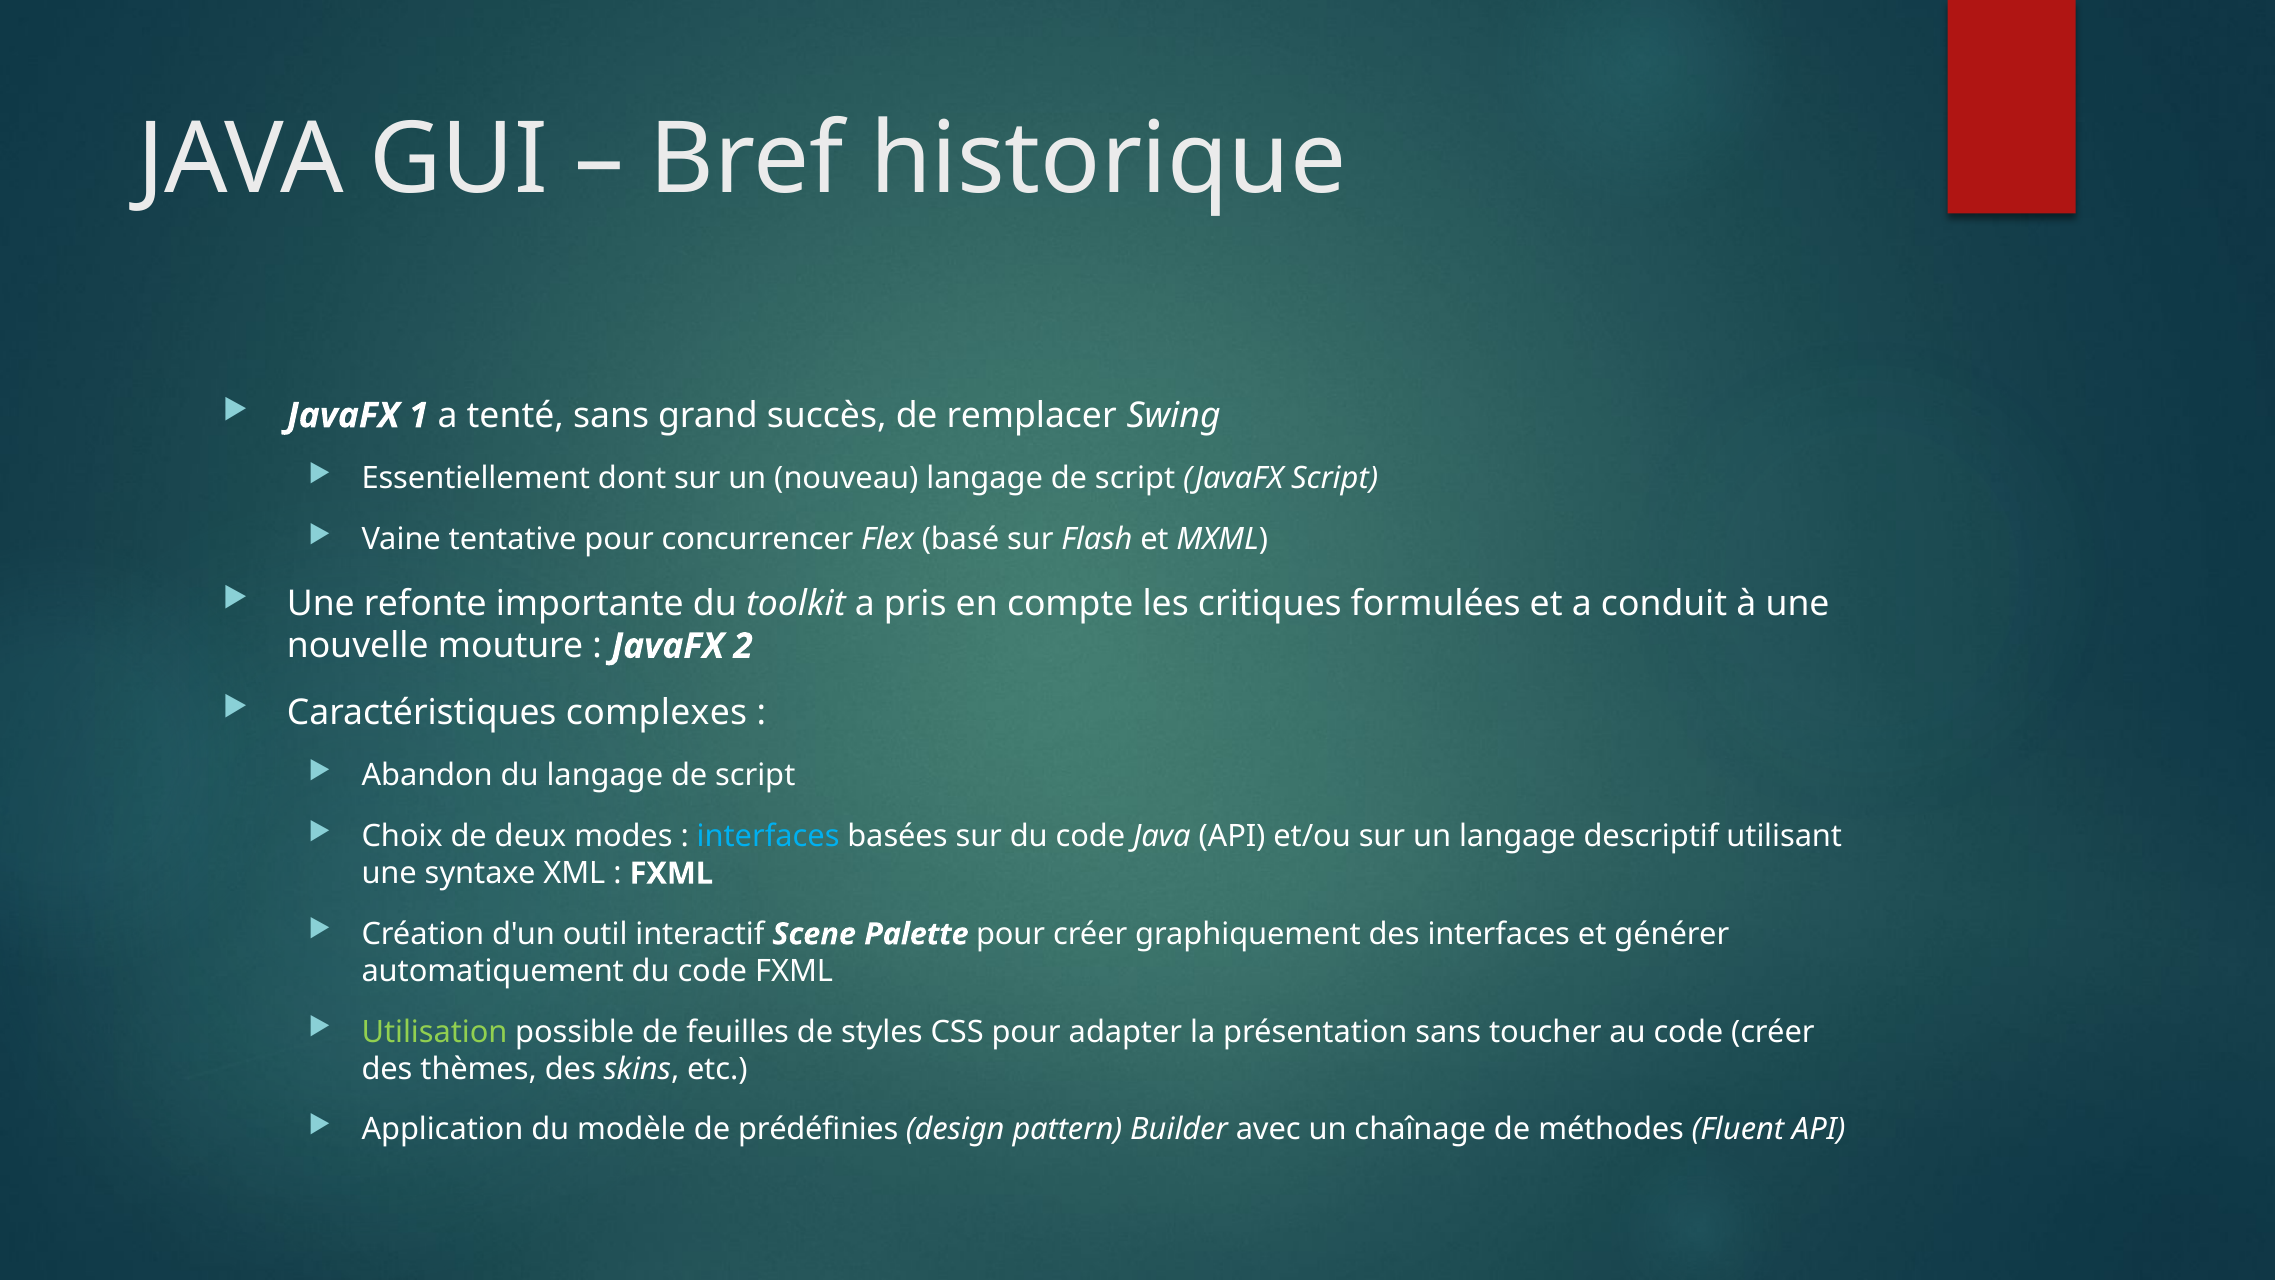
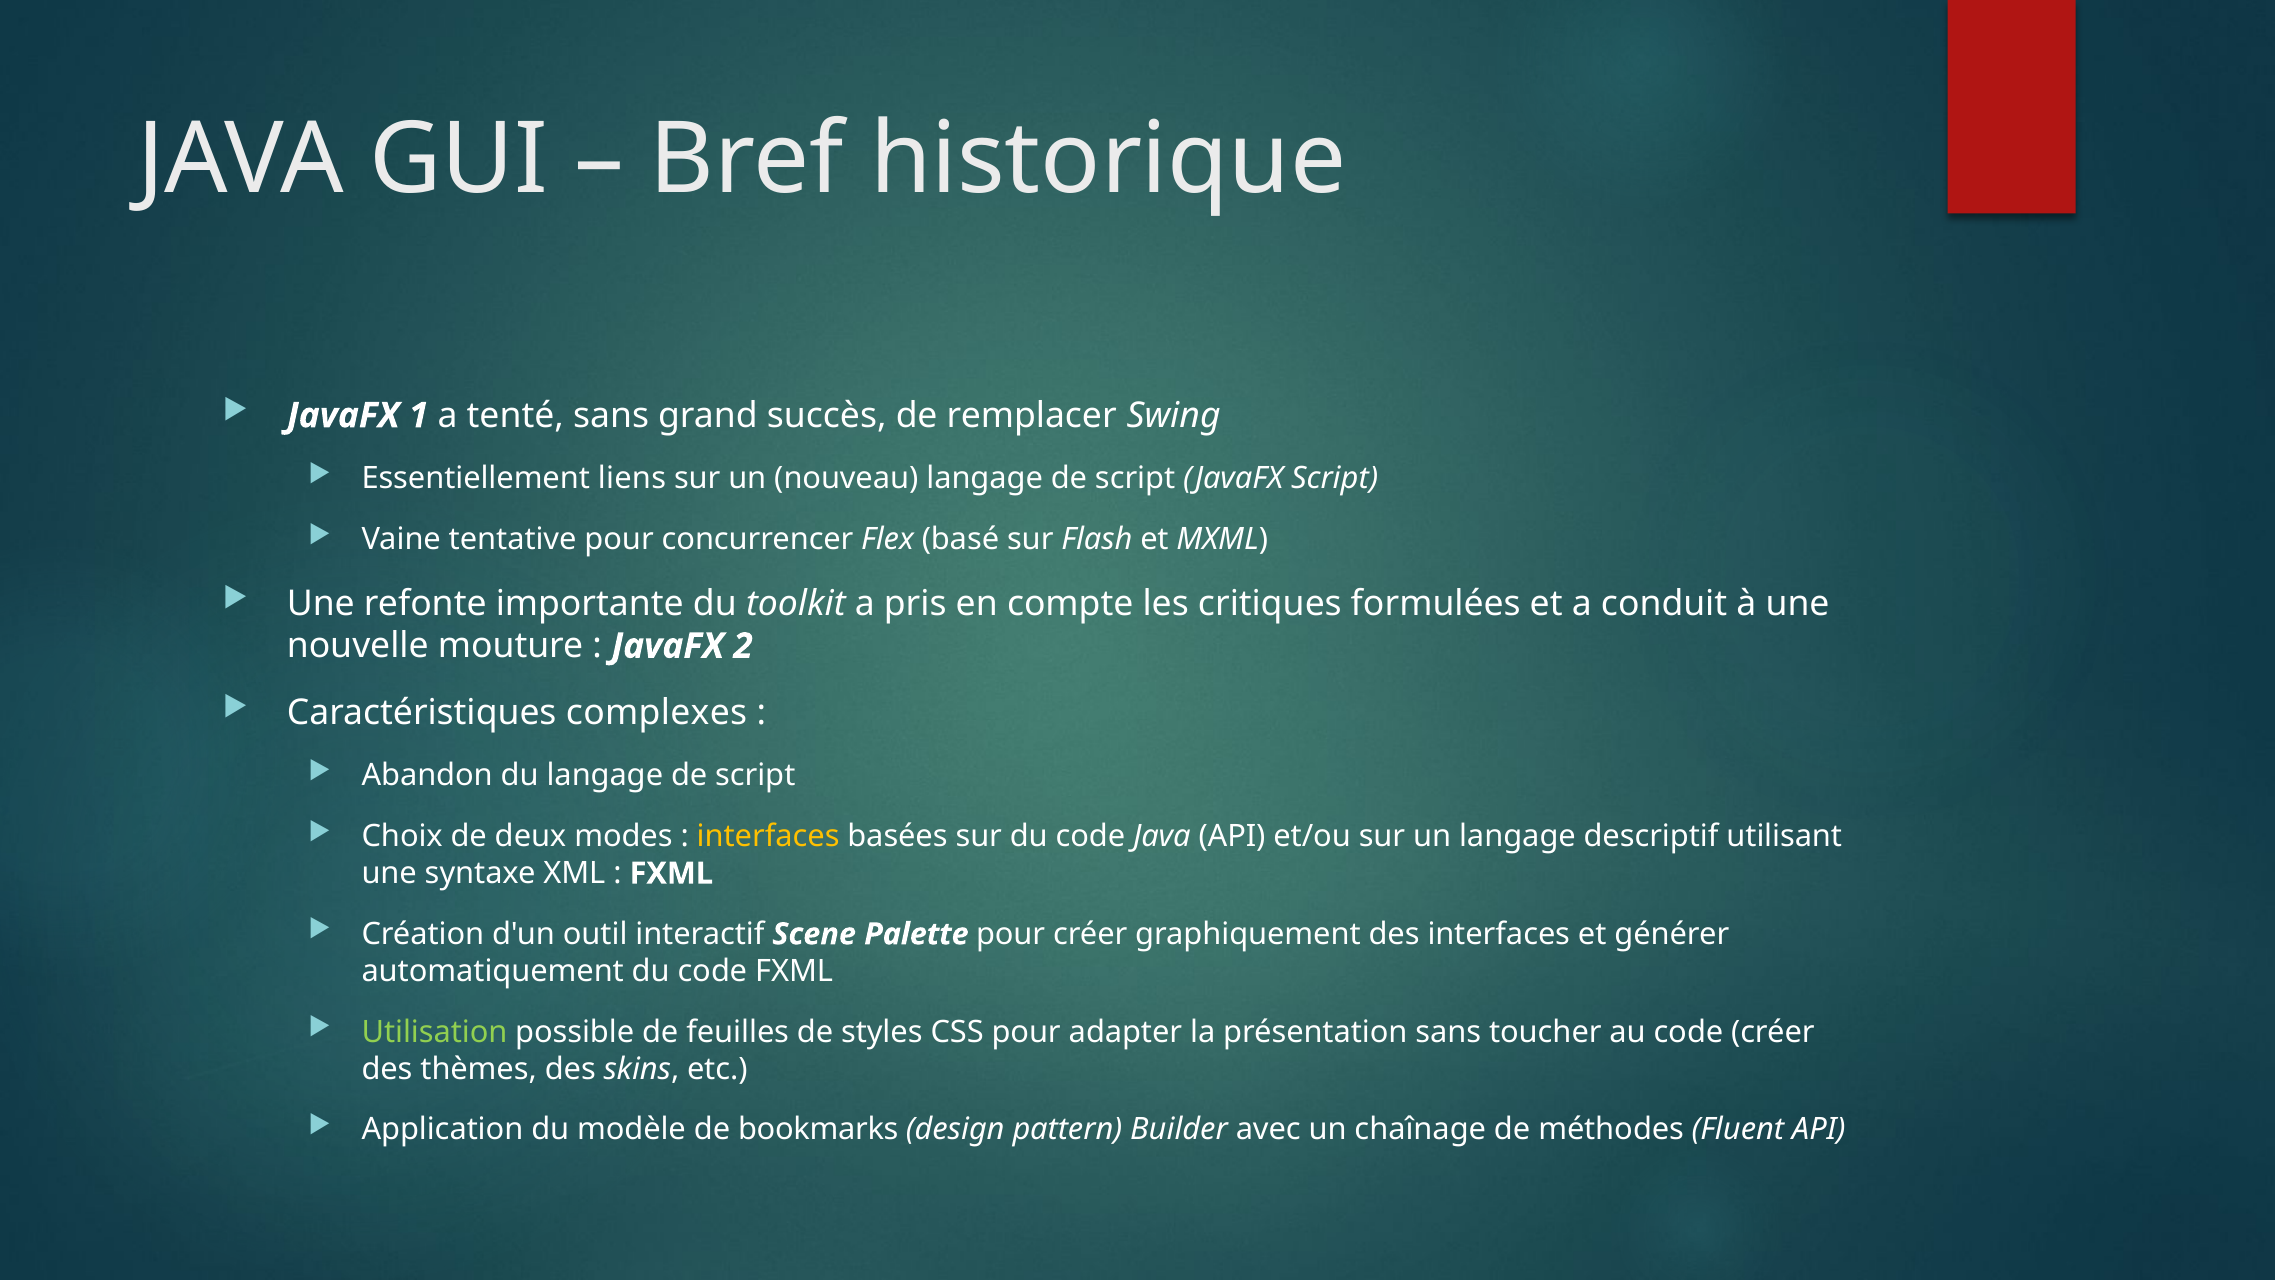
dont: dont -> liens
interfaces at (768, 836) colour: light blue -> yellow
prédéfinies: prédéfinies -> bookmarks
